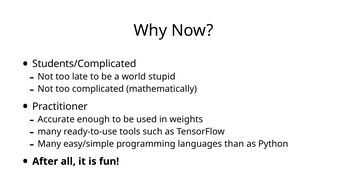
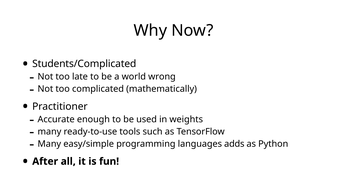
stupid: stupid -> wrong
than: than -> adds
